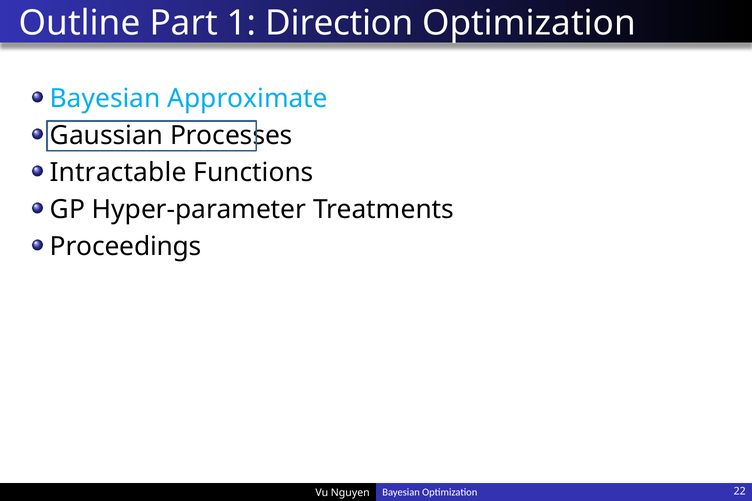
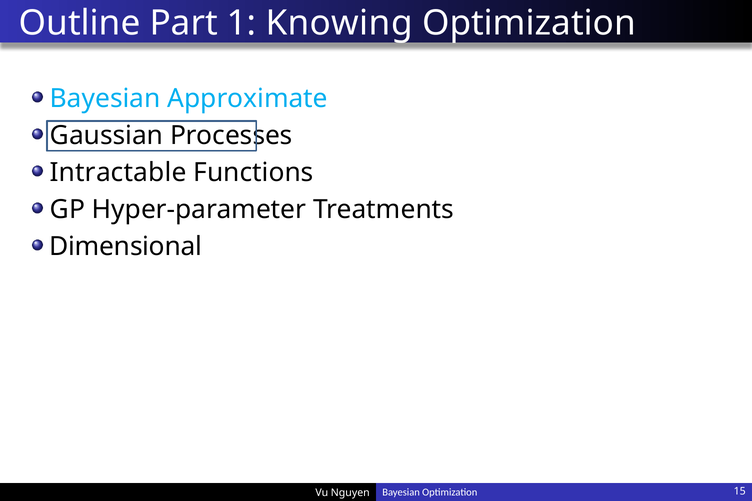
Direction: Direction -> Knowing
Proceedings: Proceedings -> Dimensional
22: 22 -> 15
